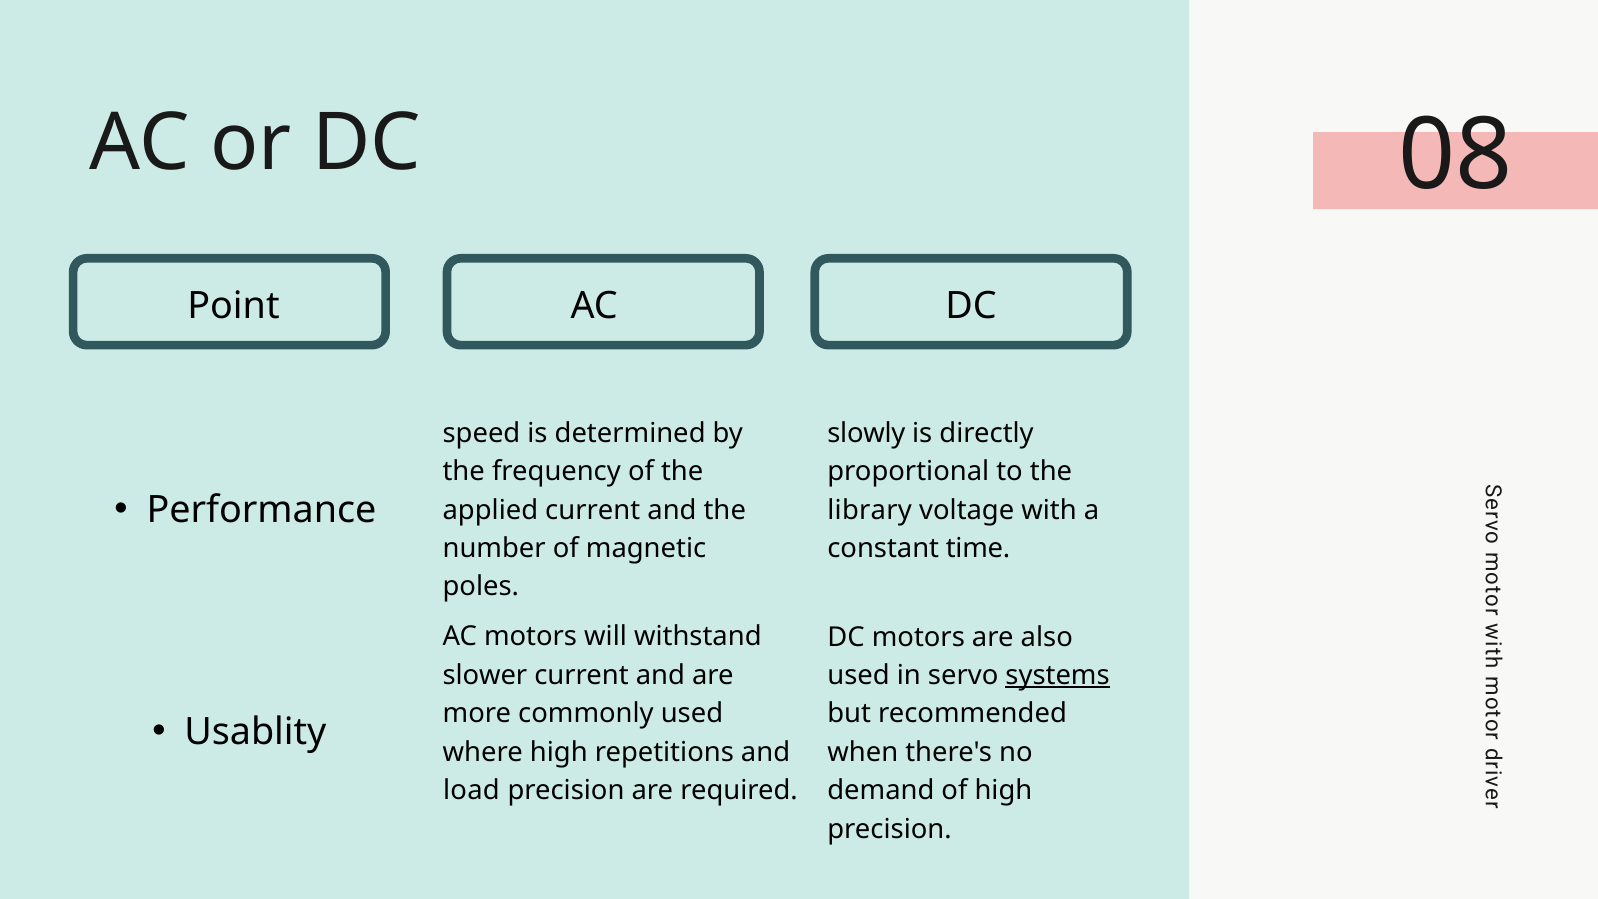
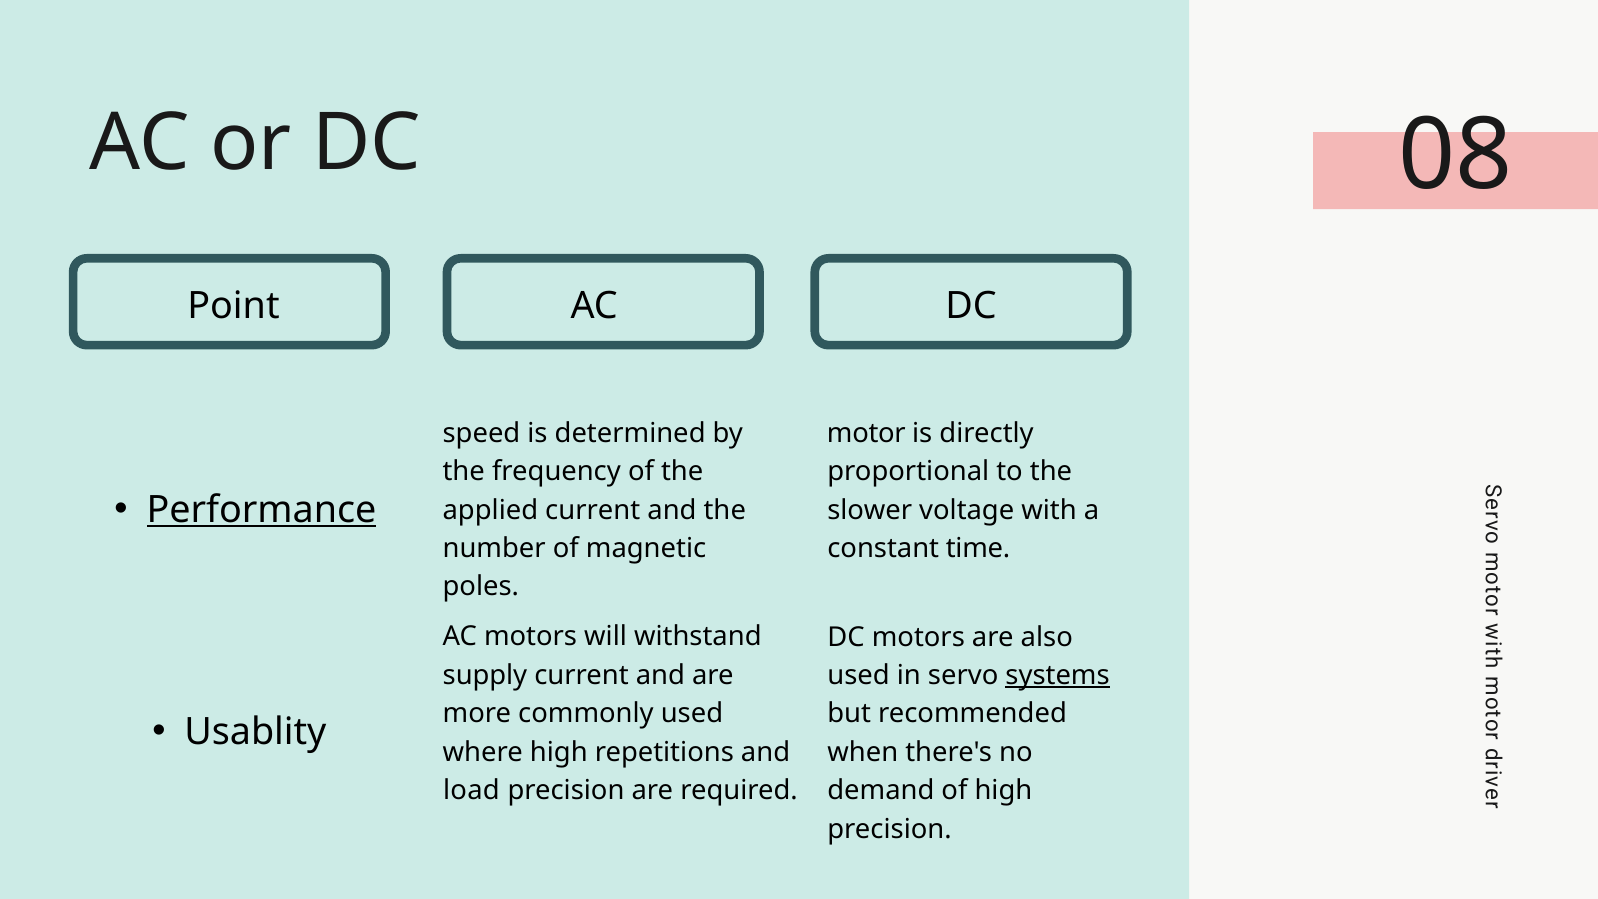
slowly: slowly -> motor
Performance underline: none -> present
library: library -> slower
slower: slower -> supply
